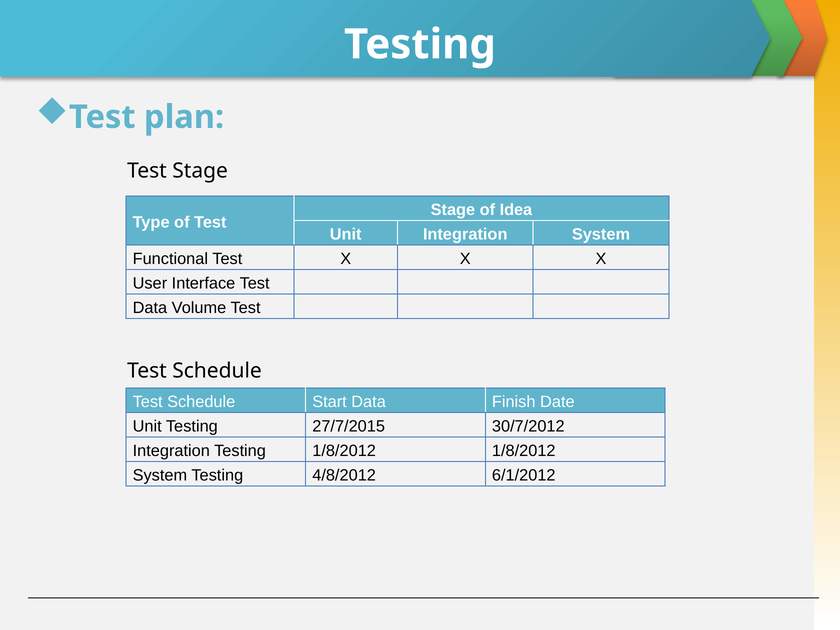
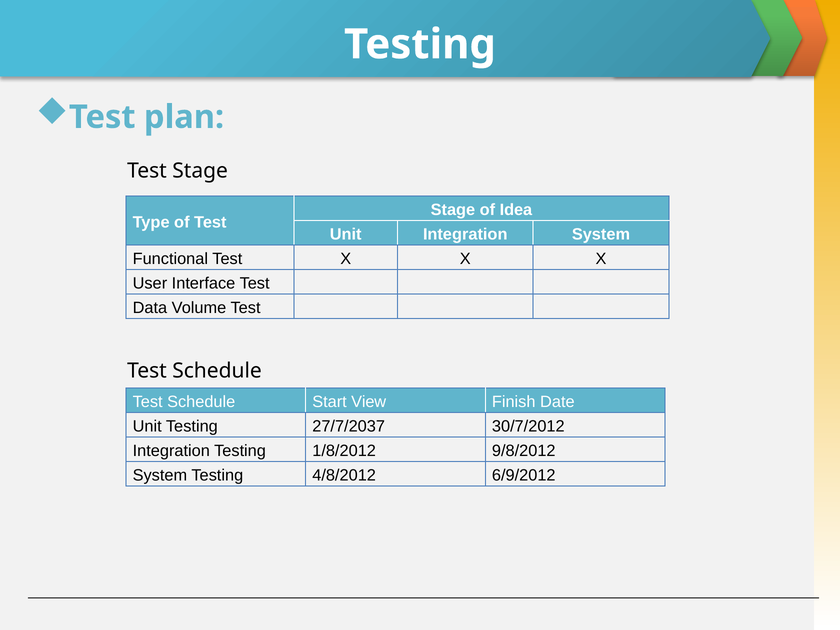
Start Data: Data -> View
27/7/2015: 27/7/2015 -> 27/7/2037
1/8/2012 1/8/2012: 1/8/2012 -> 9/8/2012
6/1/2012: 6/1/2012 -> 6/9/2012
